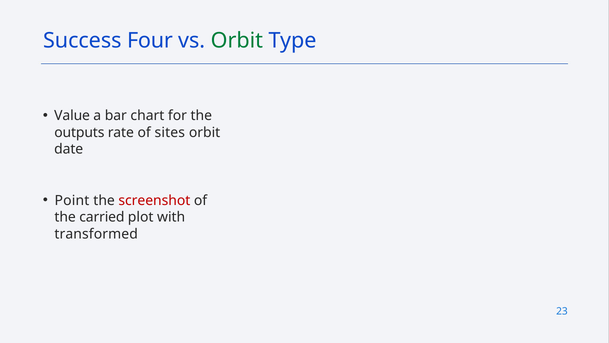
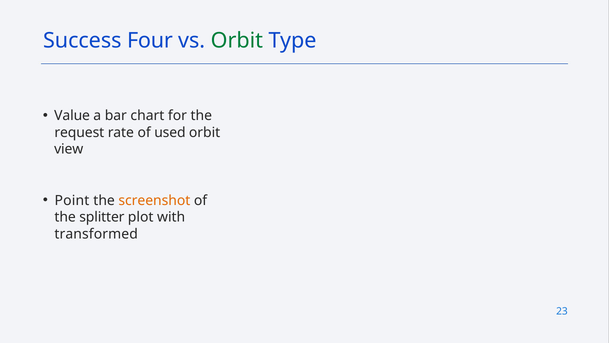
outputs: outputs -> request
sites: sites -> used
date: date -> view
screenshot colour: red -> orange
carried: carried -> splitter
